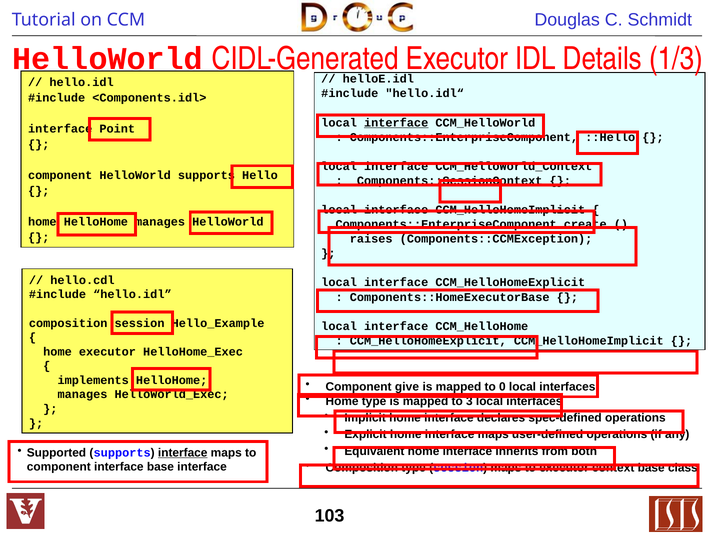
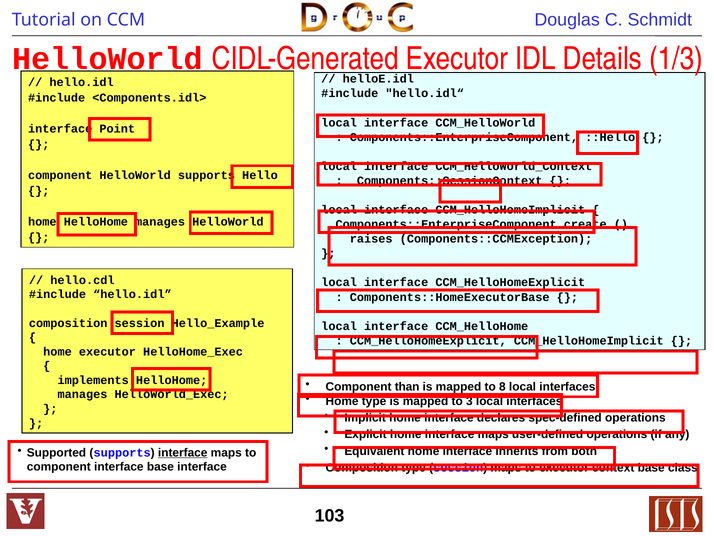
interface at (396, 123) underline: present -> none
give: give -> than
0: 0 -> 8
